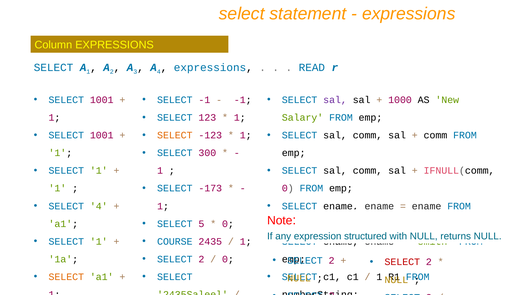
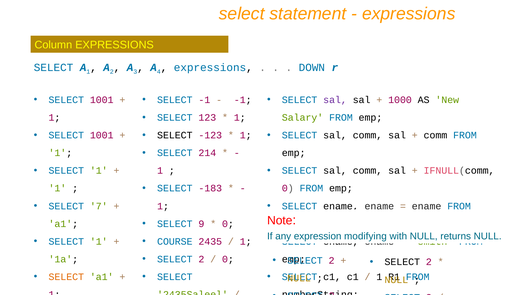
READ: READ -> DOWN
SELECT at (175, 135) colour: orange -> black
300: 300 -> 214
-173: -173 -> -183
SELECT 4: 4 -> 7
5: 5 -> 9
structured: structured -> modifying
SELECT at (402, 262) colour: red -> black
